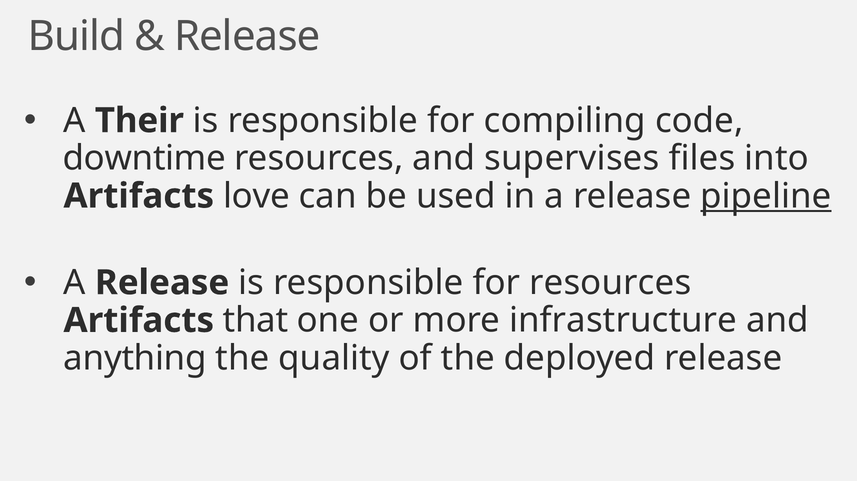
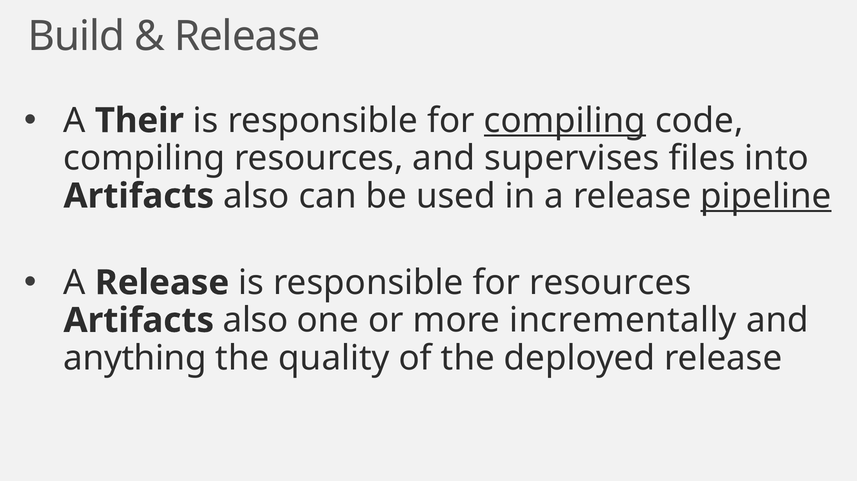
compiling at (565, 121) underline: none -> present
downtime at (144, 159): downtime -> compiling
love at (257, 196): love -> also
that at (256, 321): that -> also
infrastructure: infrastructure -> incrementally
